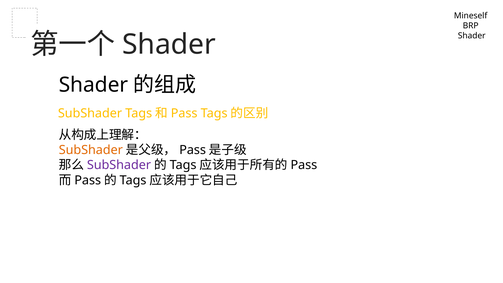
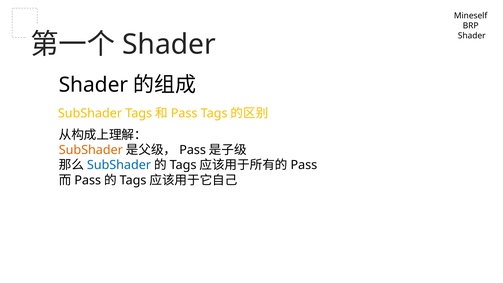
SubShader at (119, 165) colour: purple -> blue
